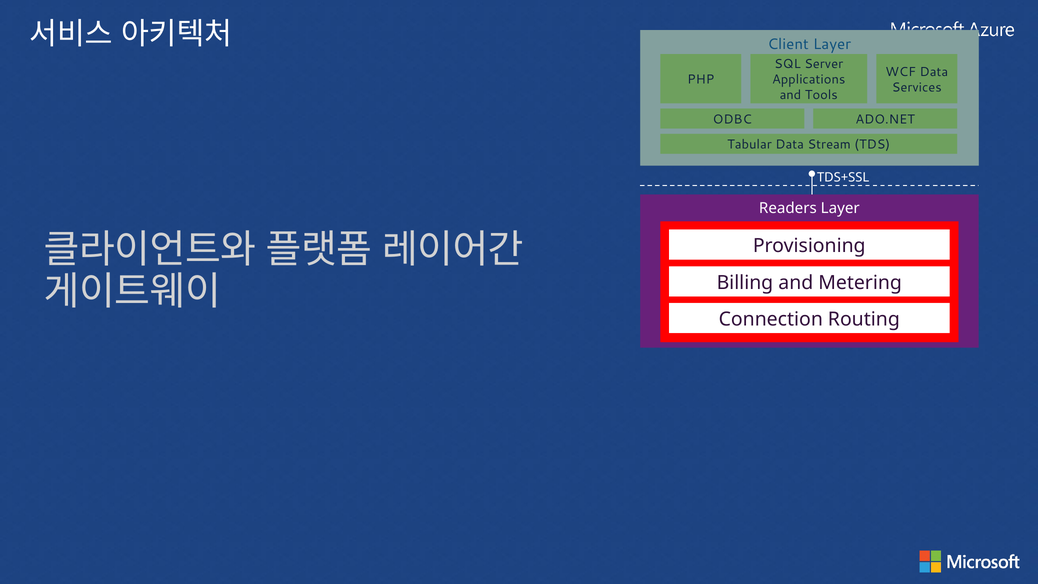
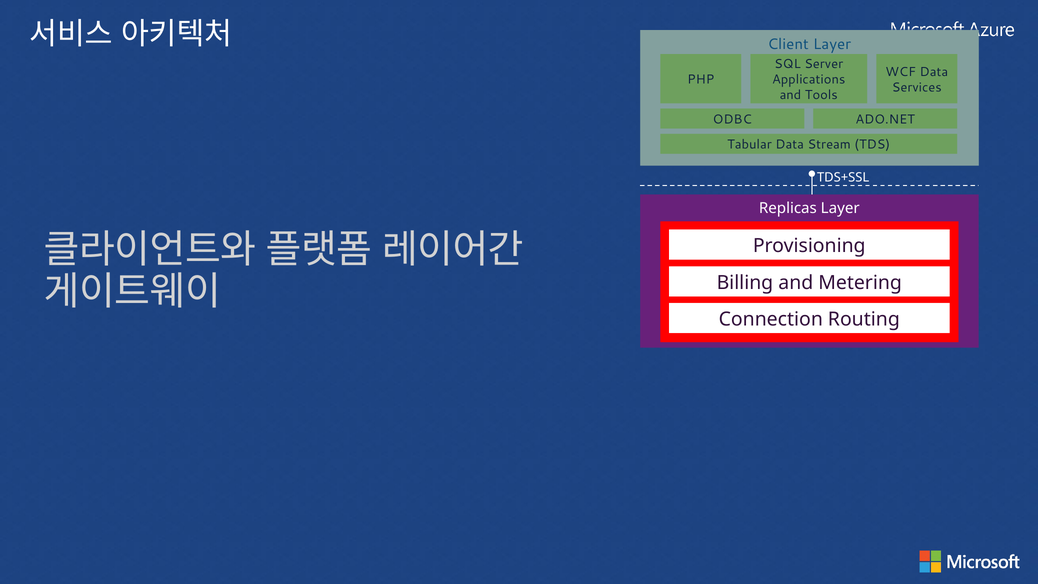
Readers: Readers -> Replicas
